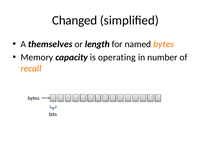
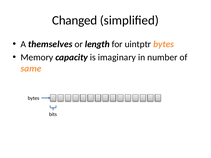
named: named -> uintptr
operating: operating -> imaginary
recall: recall -> same
